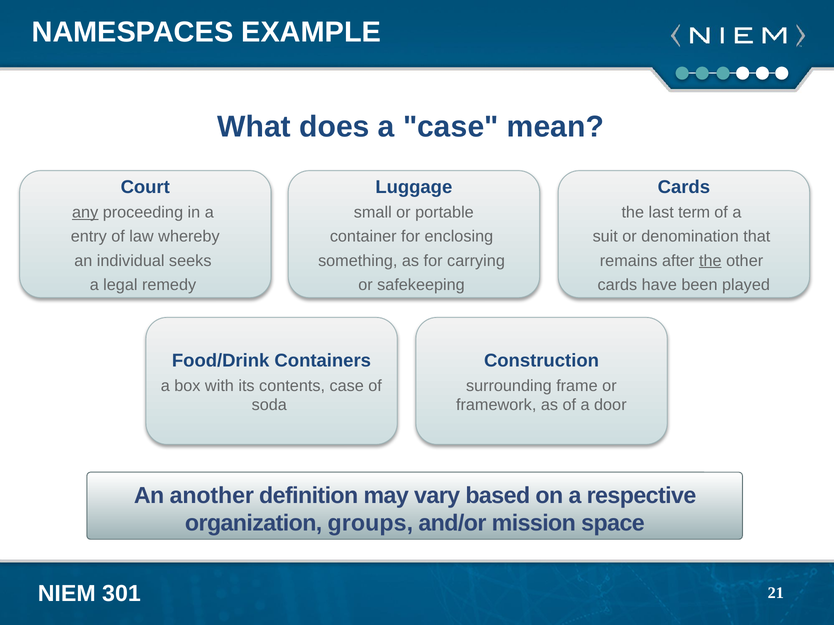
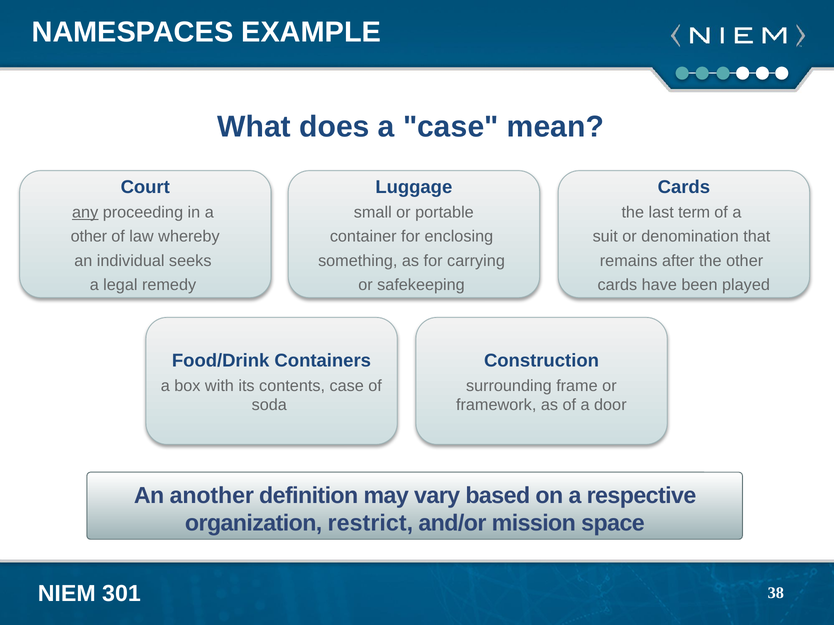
entry at (89, 237): entry -> other
the at (710, 261) underline: present -> none
groups: groups -> restrict
21: 21 -> 38
